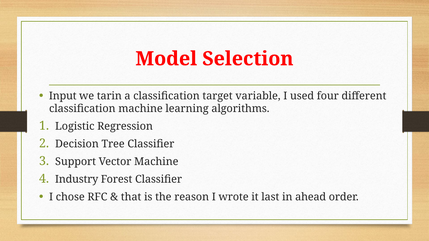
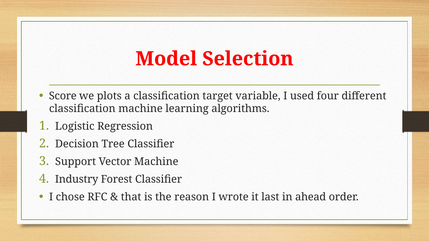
Input: Input -> Score
tarin: tarin -> plots
